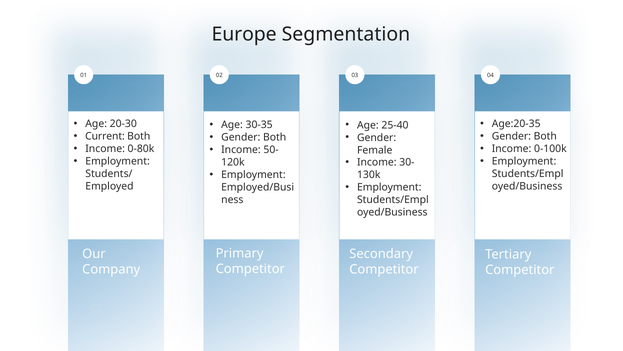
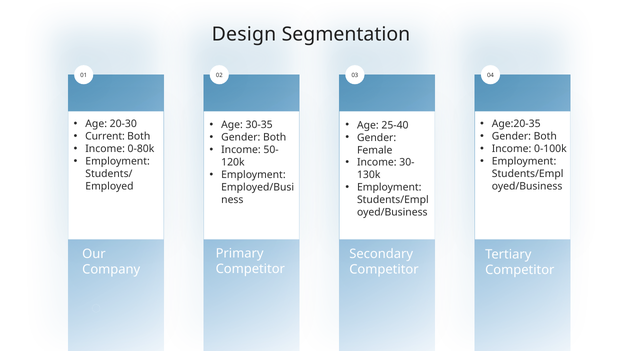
Europe: Europe -> Design
